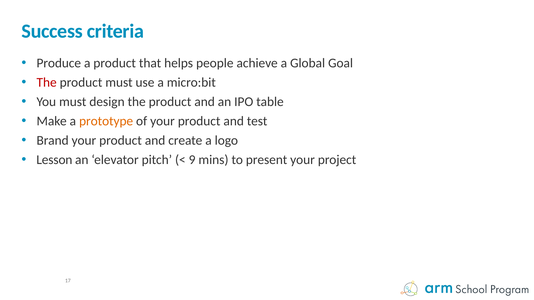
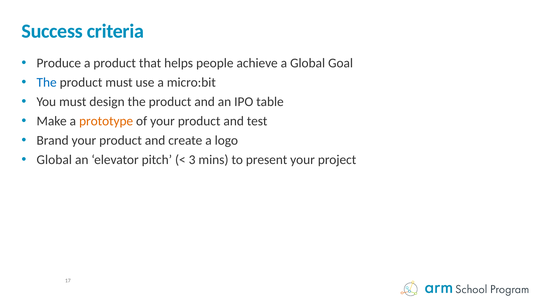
The at (47, 83) colour: red -> blue
Lesson at (54, 160): Lesson -> Global
9: 9 -> 3
